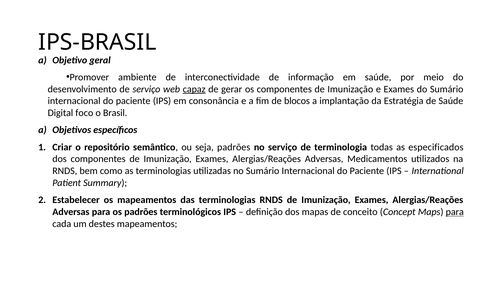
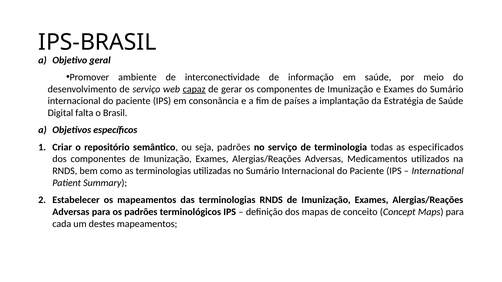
blocos: blocos -> países
foco: foco -> falta
para at (455, 212) underline: present -> none
